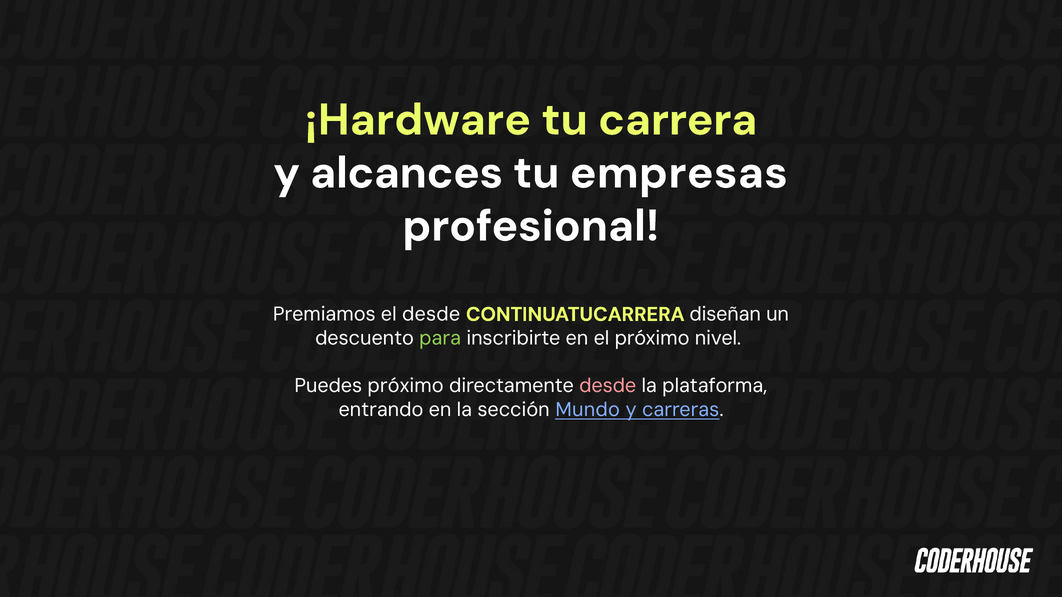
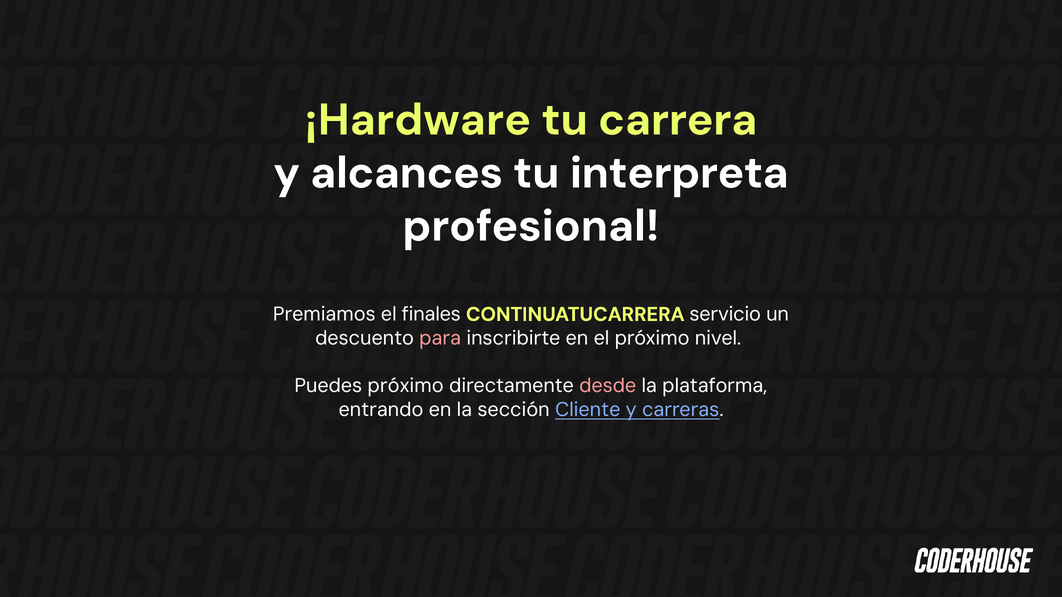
empresas: empresas -> interpreta
el desde: desde -> finales
diseñan: diseñan -> servicio
para colour: light green -> pink
Mundo: Mundo -> Cliente
